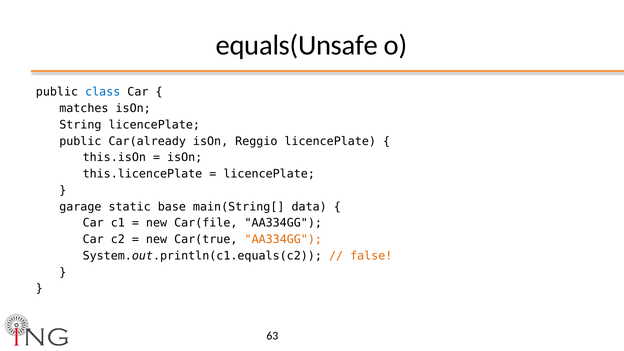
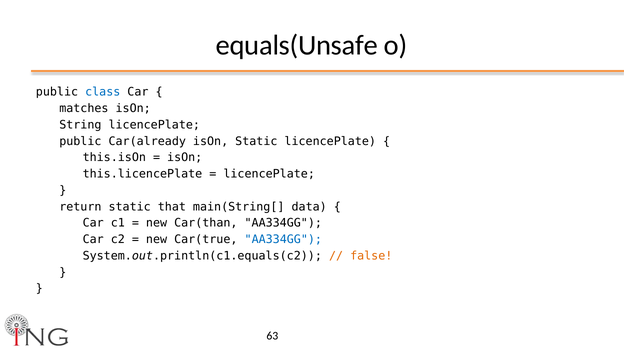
isOn Reggio: Reggio -> Static
garage: garage -> return
base: base -> that
Car(file: Car(file -> Car(than
AA334GG at (283, 239) colour: orange -> blue
